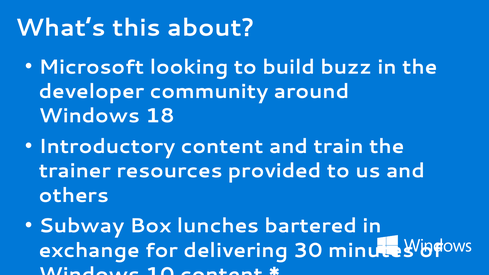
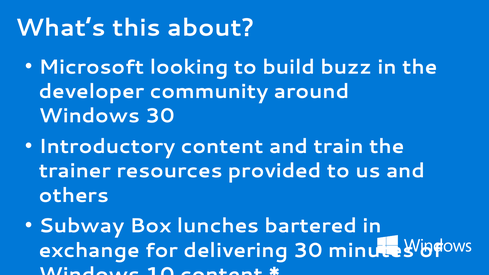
Windows 18: 18 -> 30
